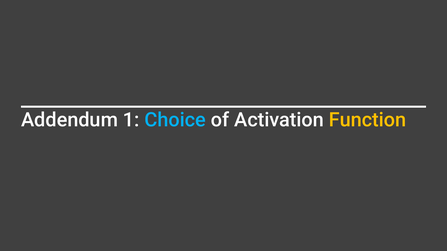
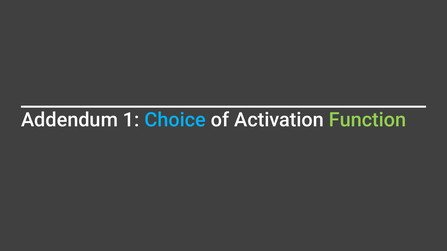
Function colour: yellow -> light green
